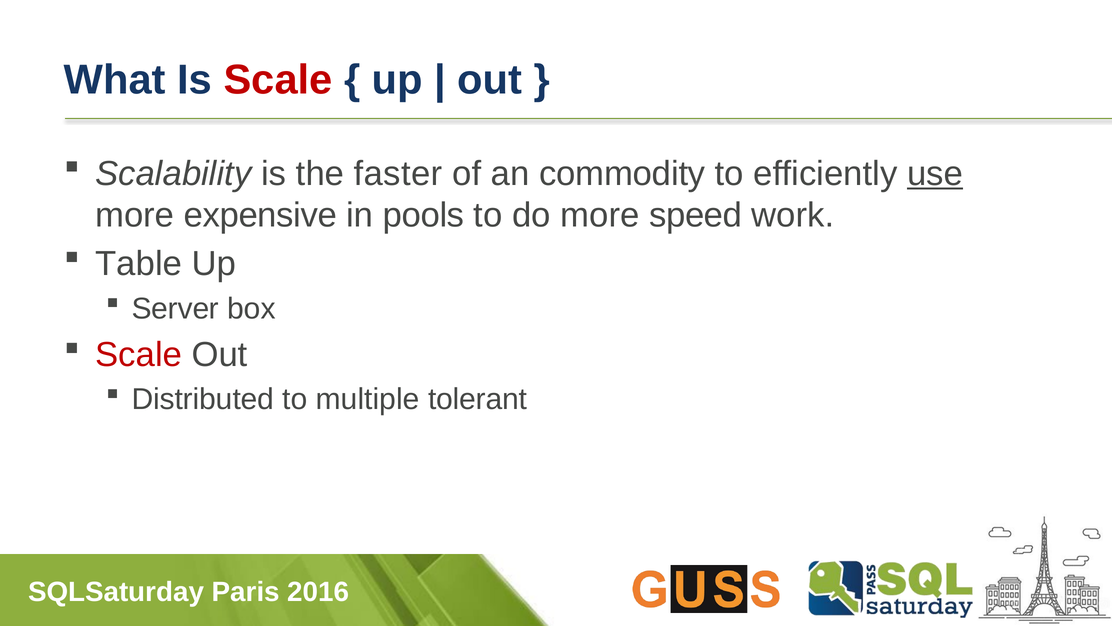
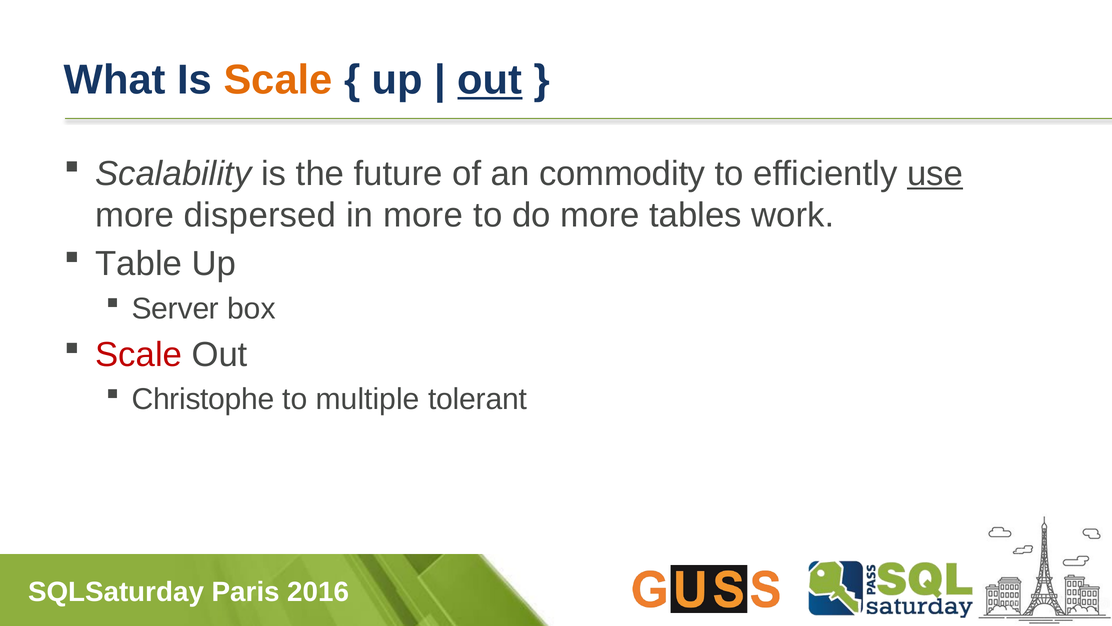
Scale at (278, 80) colour: red -> orange
out at (490, 80) underline: none -> present
faster: faster -> future
expensive: expensive -> dispersed
in pools: pools -> more
speed: speed -> tables
Distributed: Distributed -> Christophe
